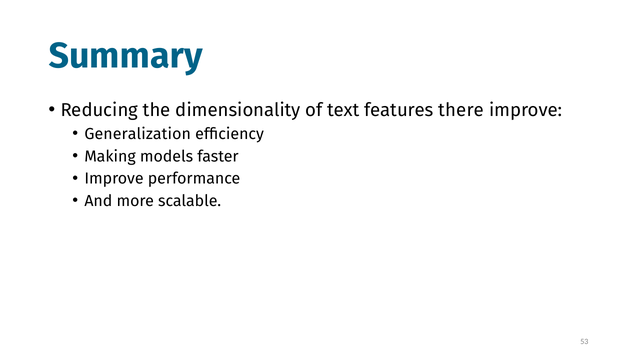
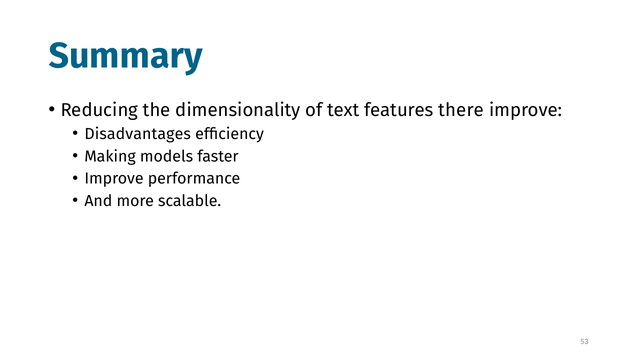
Generalization: Generalization -> Disadvantages
